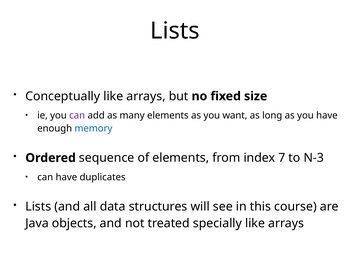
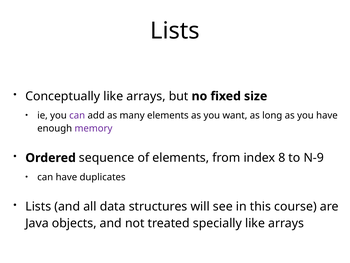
memory colour: blue -> purple
7: 7 -> 8
N-3: N-3 -> N-9
